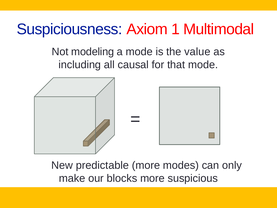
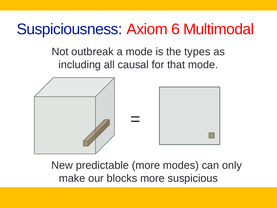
1: 1 -> 6
modeling: modeling -> outbreak
value: value -> types
